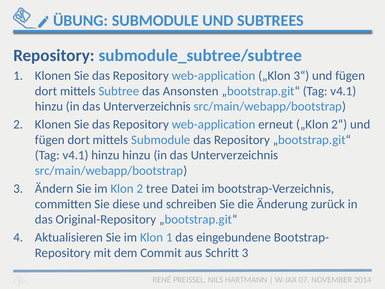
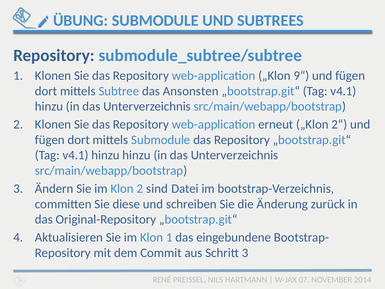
3“: 3“ -> 9“
tree: tree -> sind
